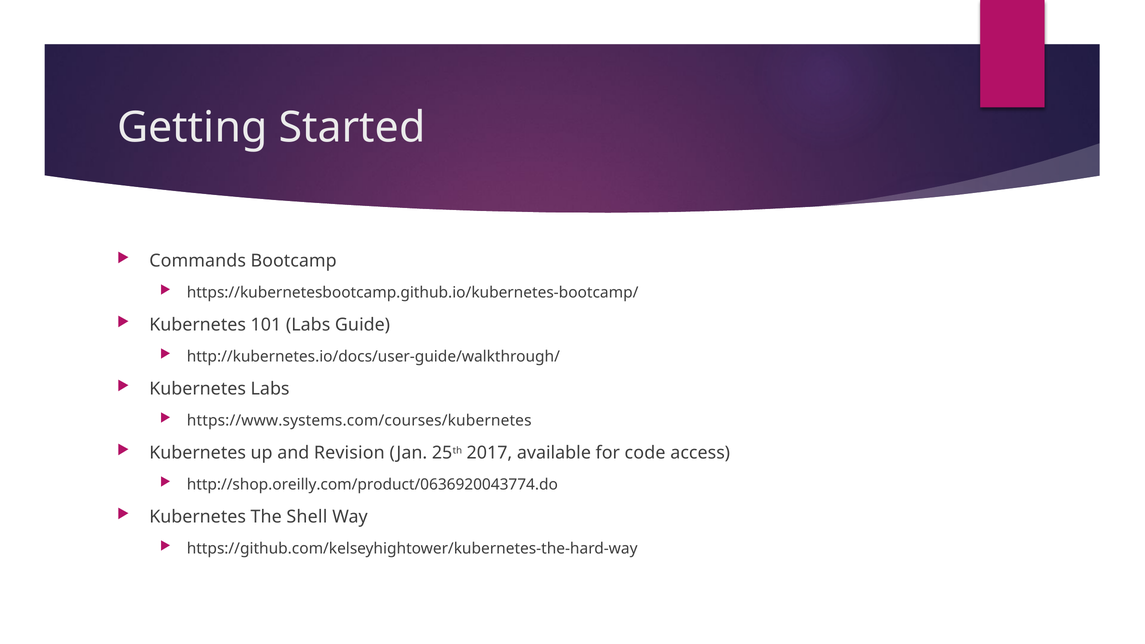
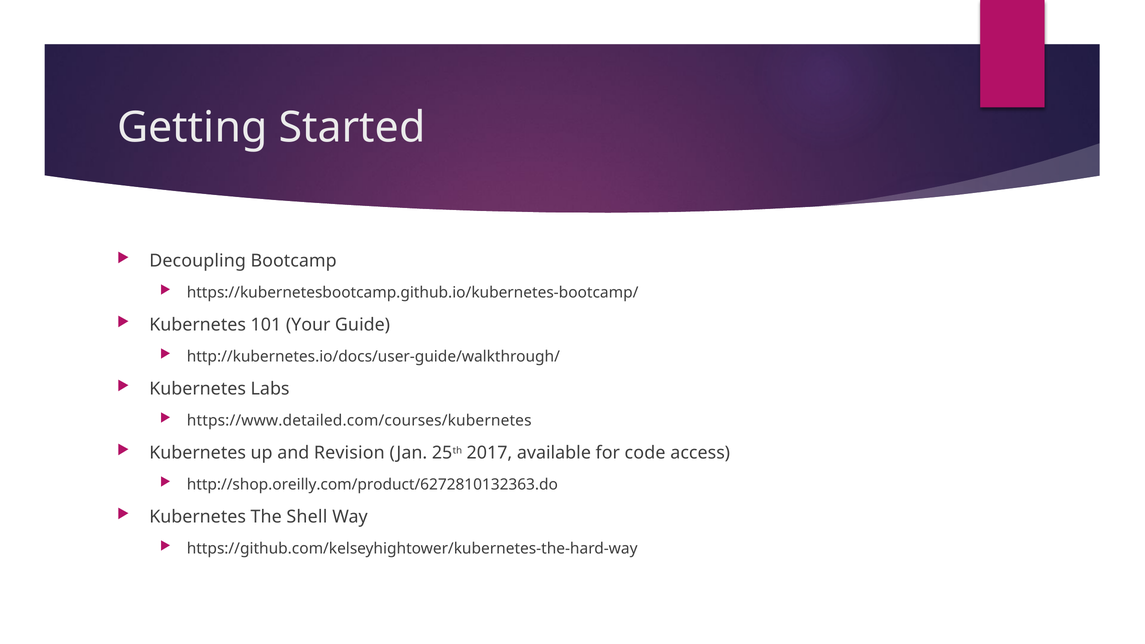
Commands: Commands -> Decoupling
101 Labs: Labs -> Your
https://www.systems.com/courses/kubernetes: https://www.systems.com/courses/kubernetes -> https://www.detailed.com/courses/kubernetes
http://shop.oreilly.com/product/0636920043774.do: http://shop.oreilly.com/product/0636920043774.do -> http://shop.oreilly.com/product/6272810132363.do
